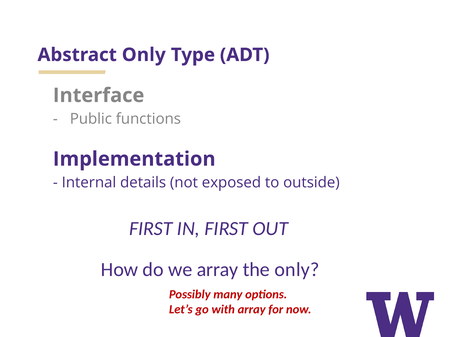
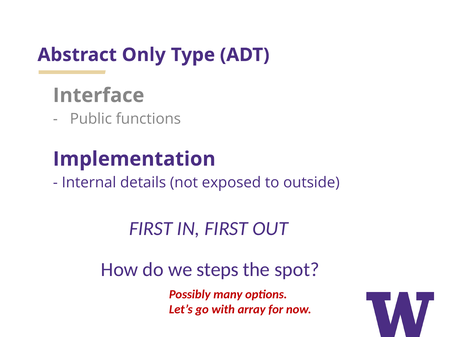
we array: array -> steps
the only: only -> spot
